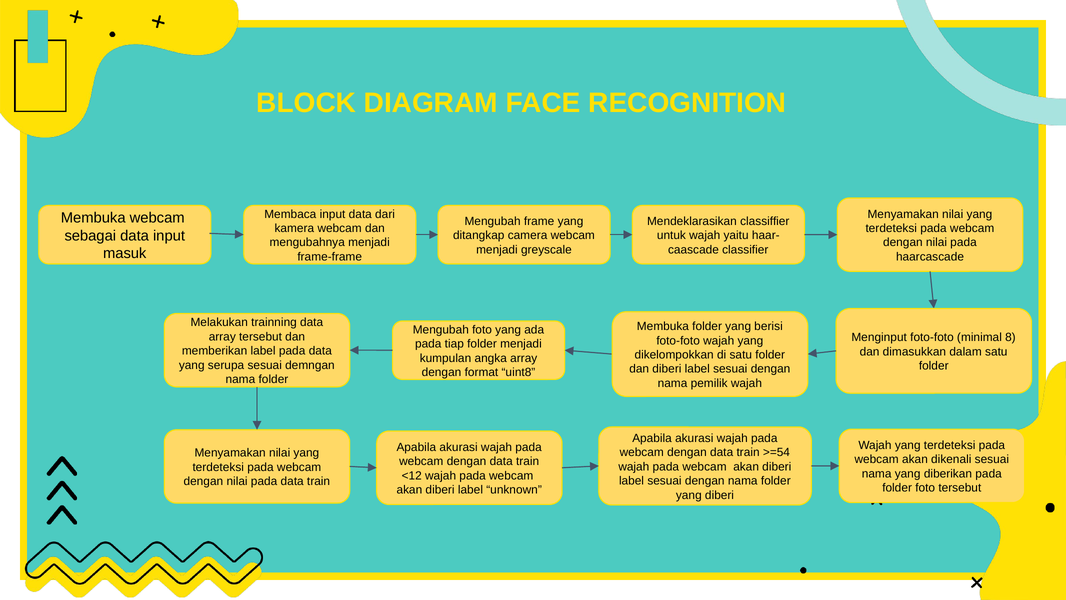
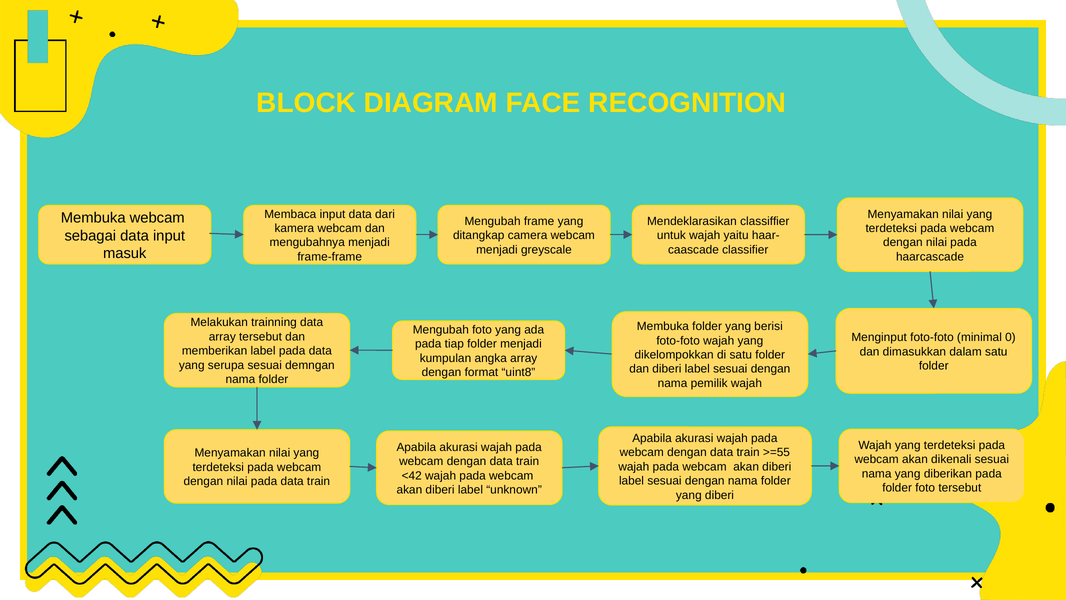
8: 8 -> 0
>=54: >=54 -> >=55
<12: <12 -> <42
